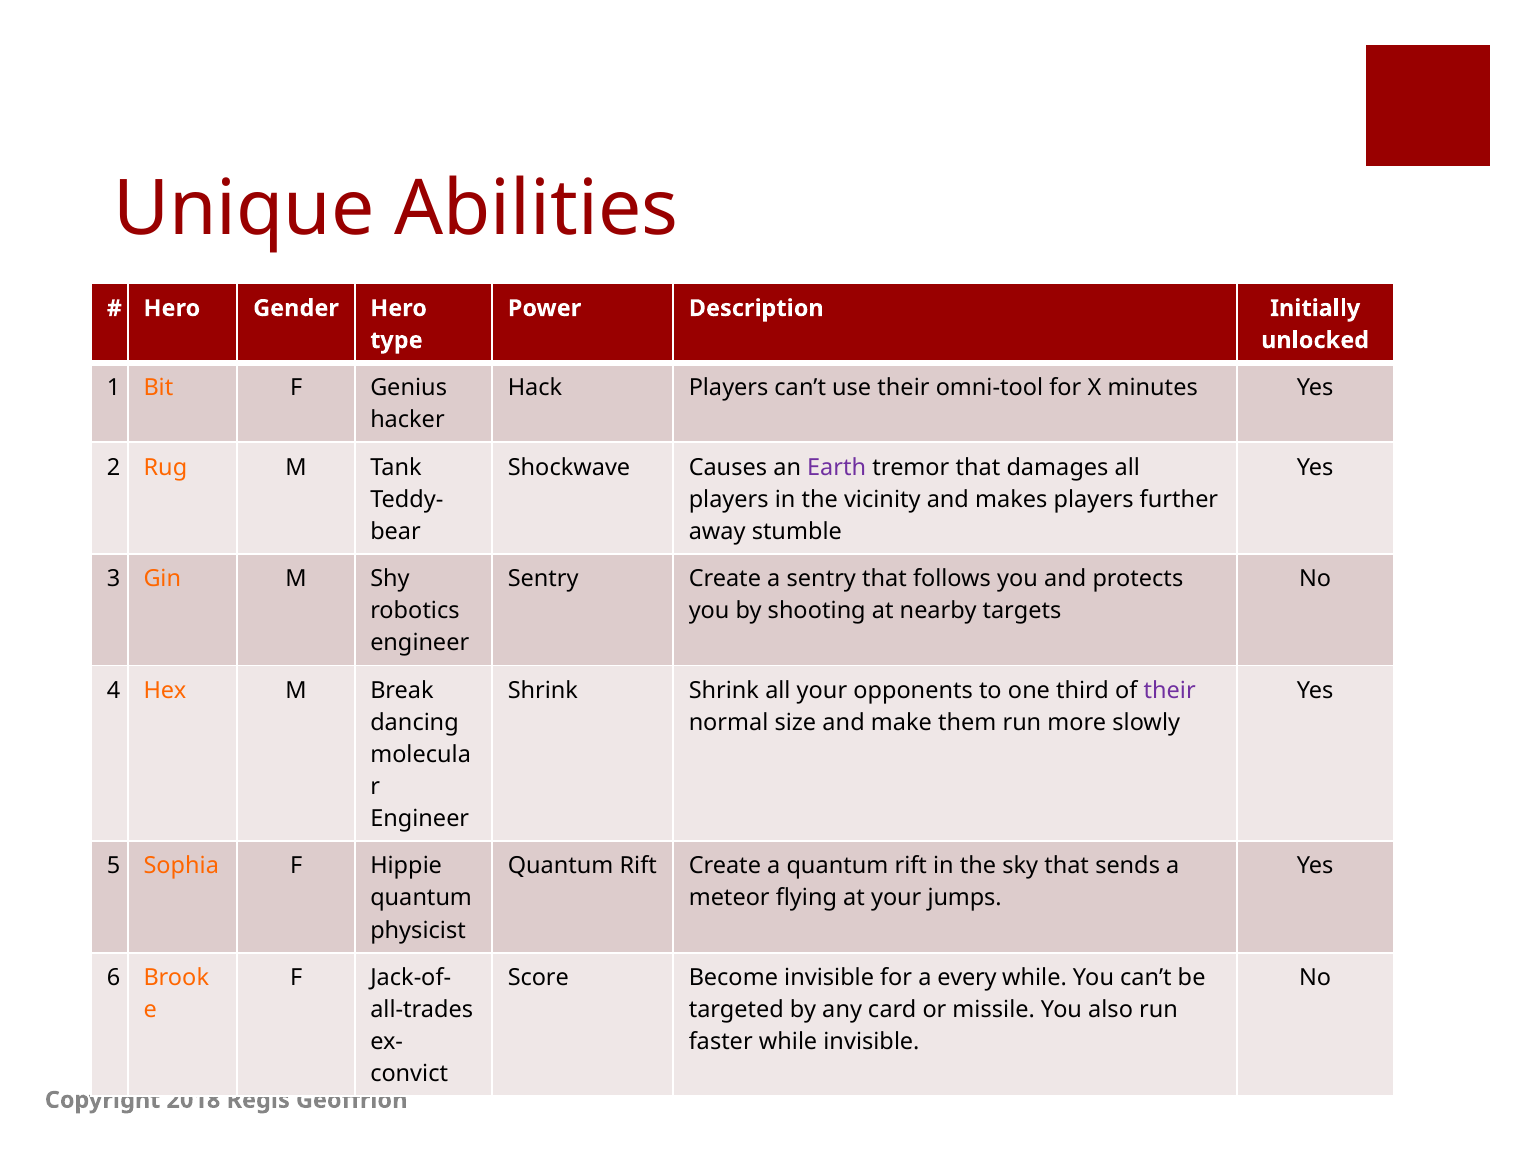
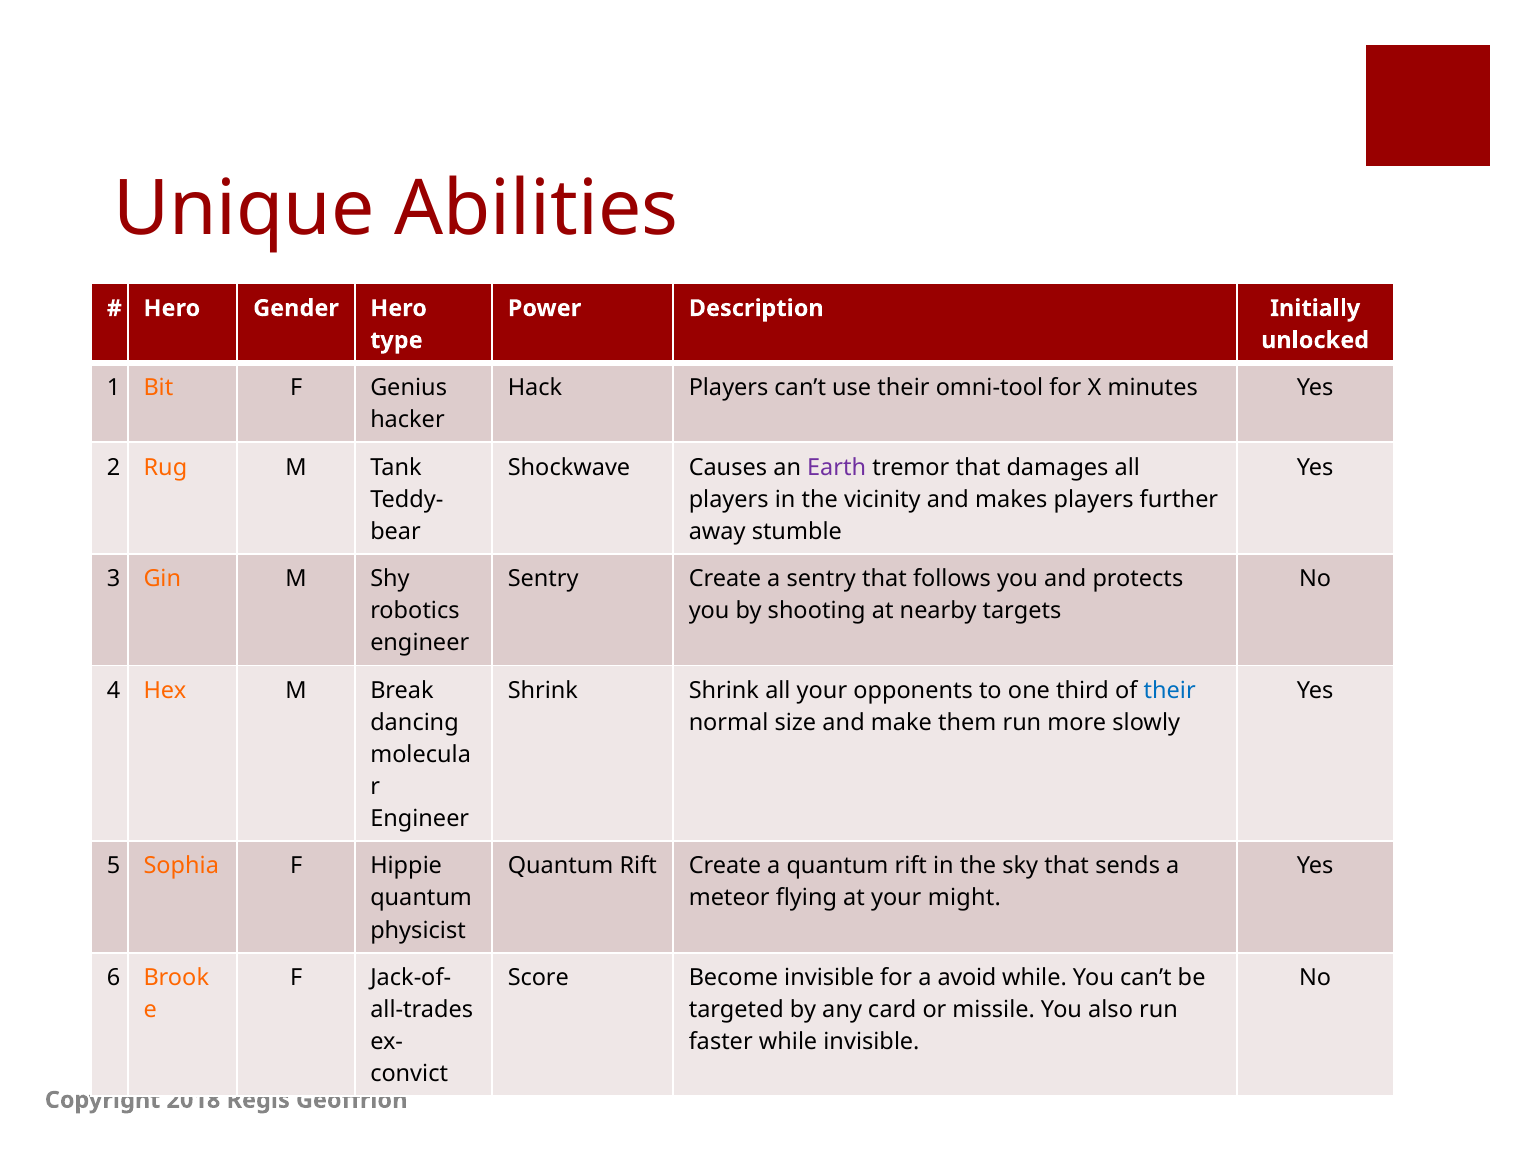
their at (1170, 690) colour: purple -> blue
jumps: jumps -> might
every: every -> avoid
